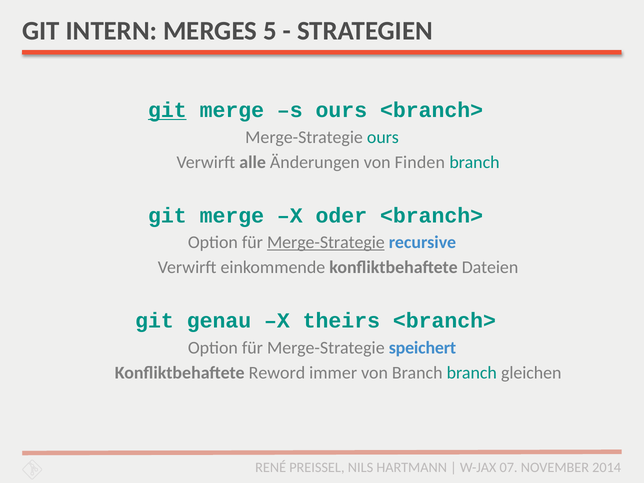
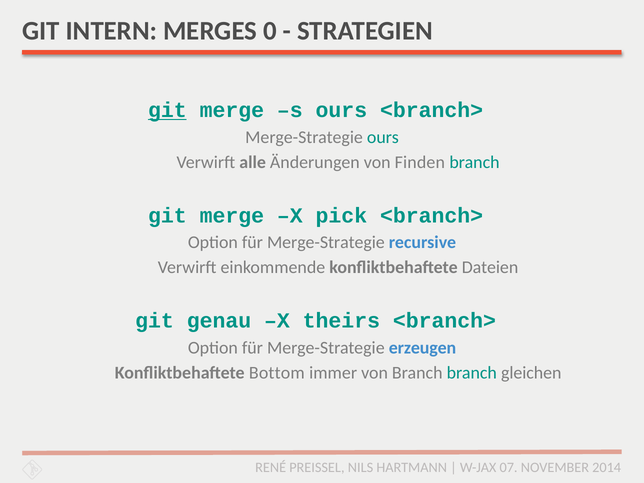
5: 5 -> 0
oder: oder -> pick
Merge-Strategie at (326, 242) underline: present -> none
speichert: speichert -> erzeugen
Reword: Reword -> Bottom
